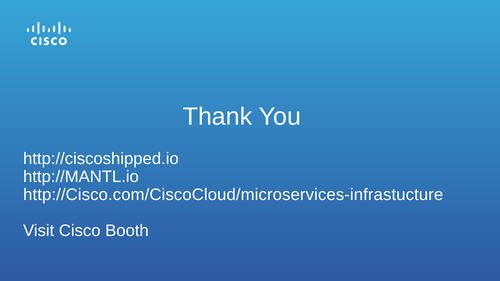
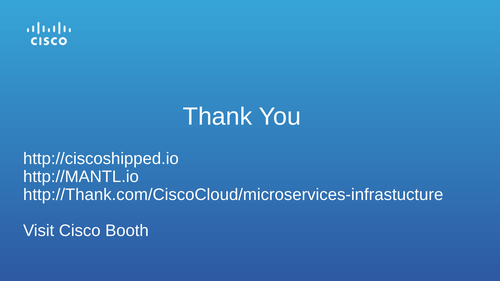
http://Cisco.com/CiscoCloud/microservices-infrastucture: http://Cisco.com/CiscoCloud/microservices-infrastucture -> http://Thank.com/CiscoCloud/microservices-infrastucture
